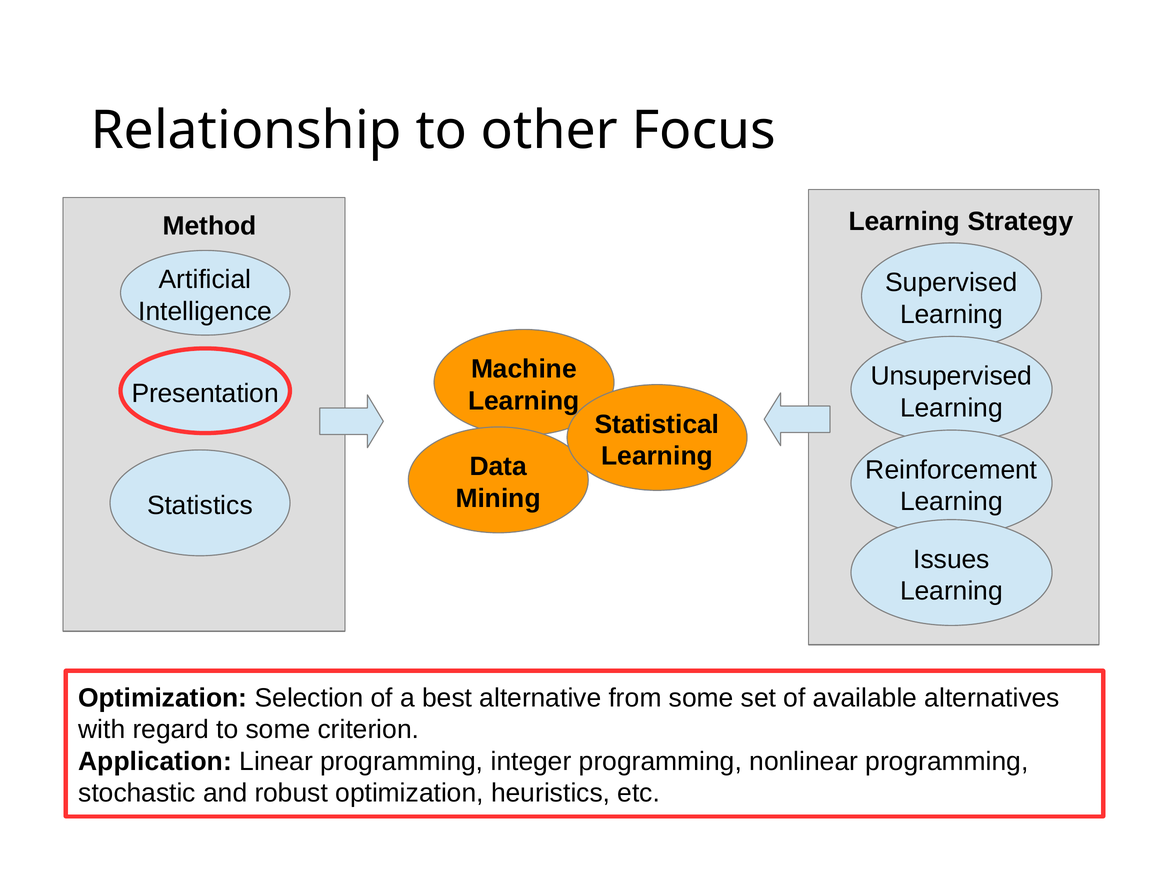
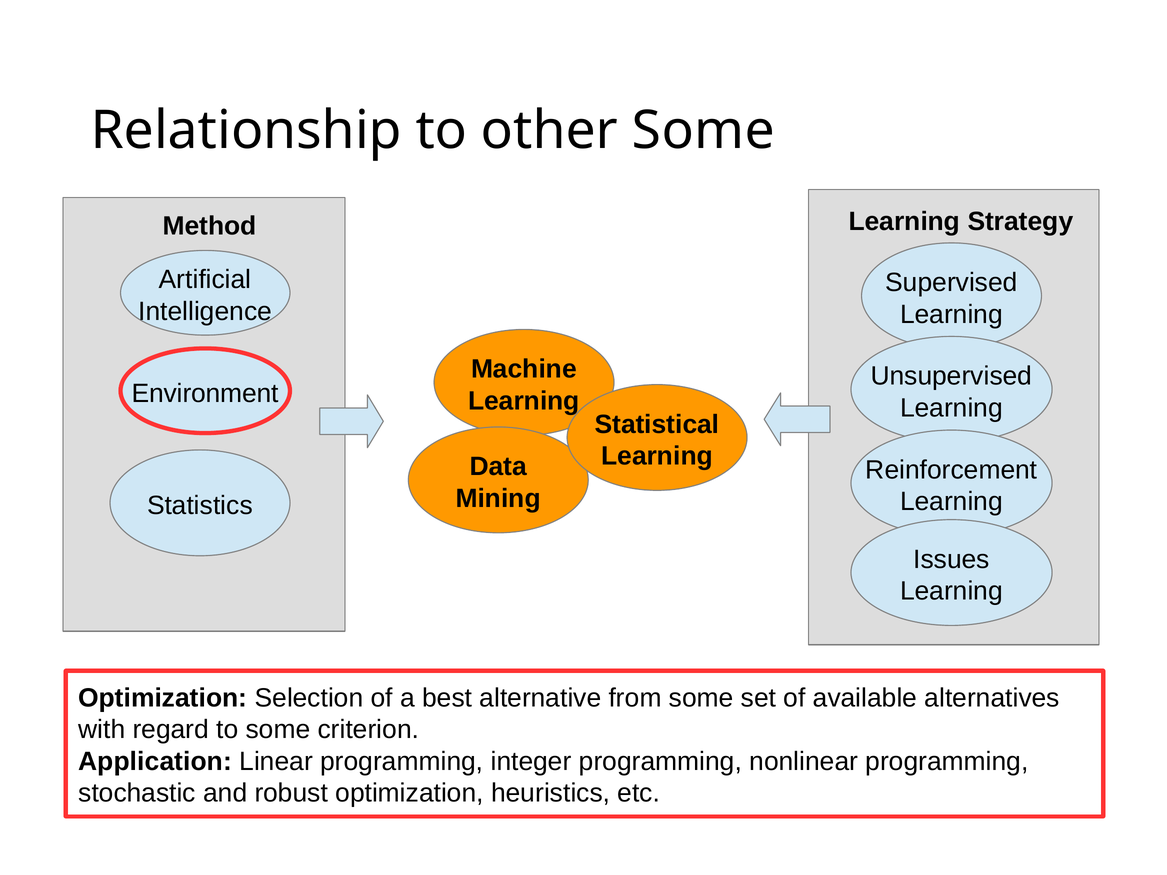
other Focus: Focus -> Some
Presentation: Presentation -> Environment
